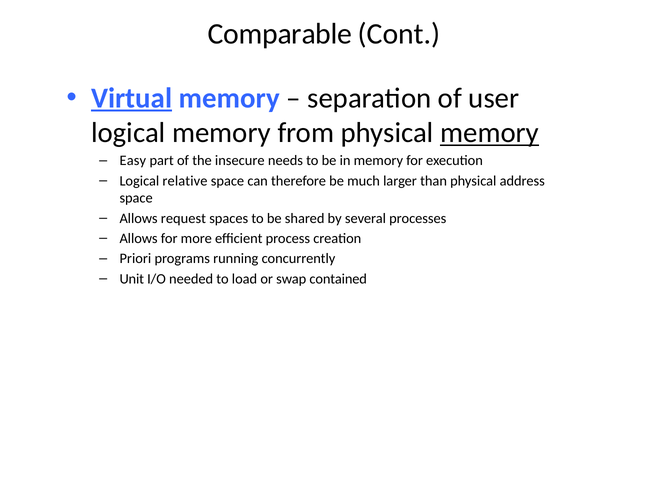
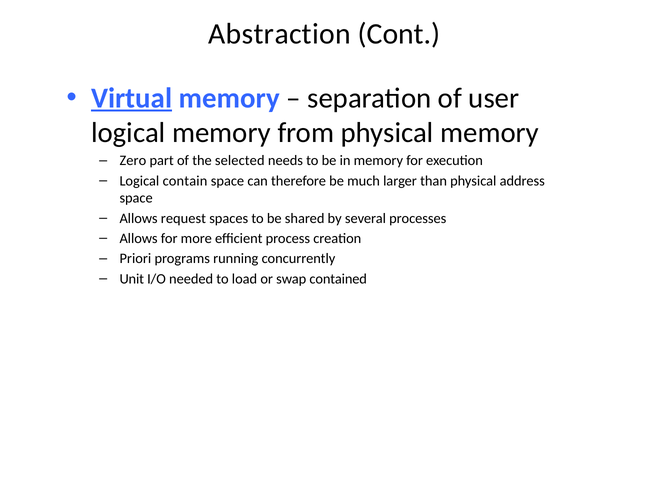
Comparable: Comparable -> Abstraction
memory at (490, 133) underline: present -> none
Easy: Easy -> Zero
insecure: insecure -> selected
relative: relative -> contain
